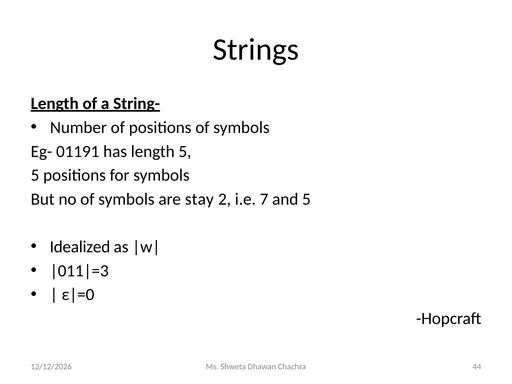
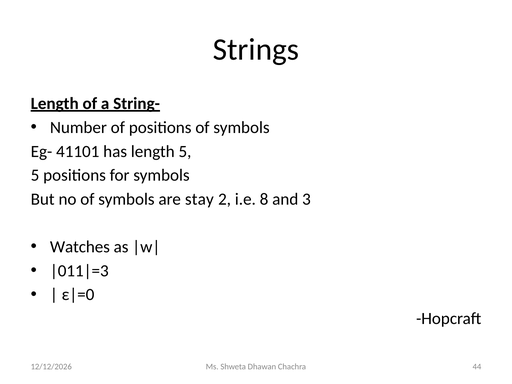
01191: 01191 -> 41101
7: 7 -> 8
and 5: 5 -> 3
Idealized: Idealized -> Watches
